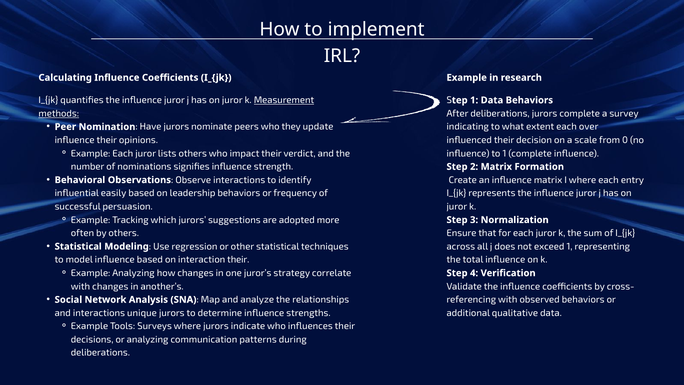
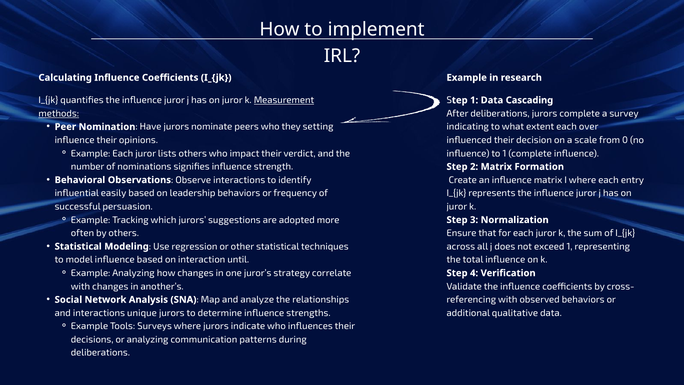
Data Behaviors: Behaviors -> Cascading
update: update -> setting
interaction their: their -> until
